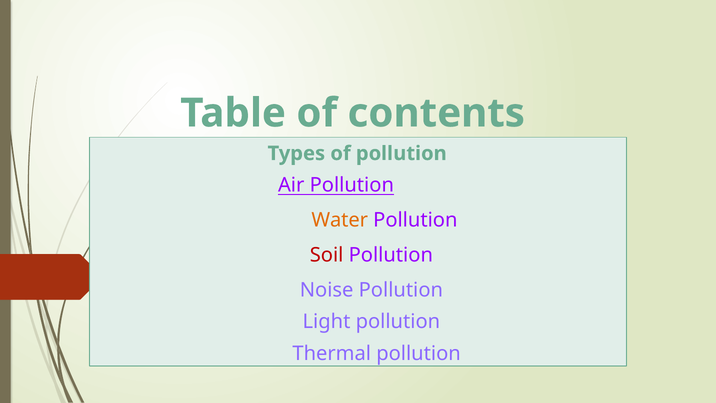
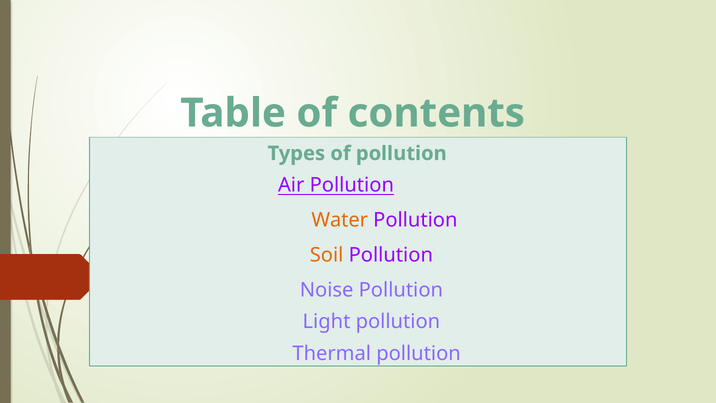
Soil colour: red -> orange
